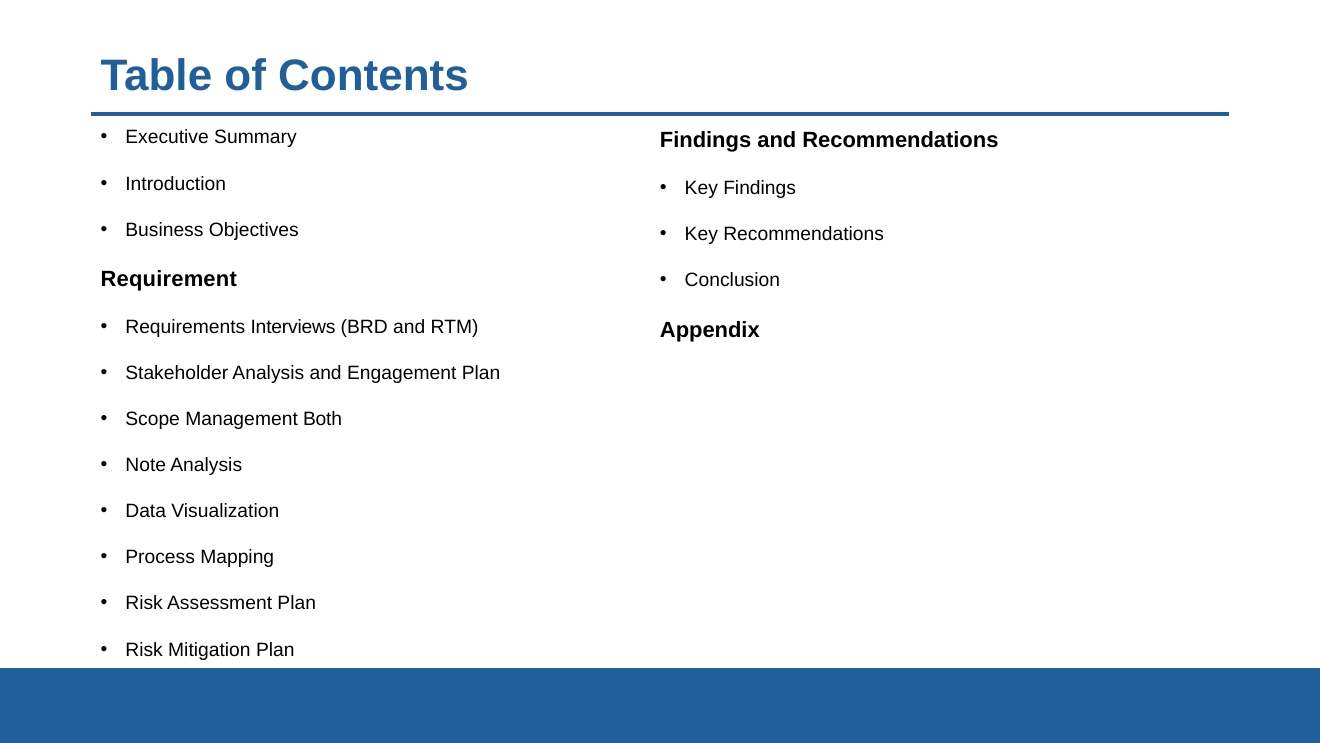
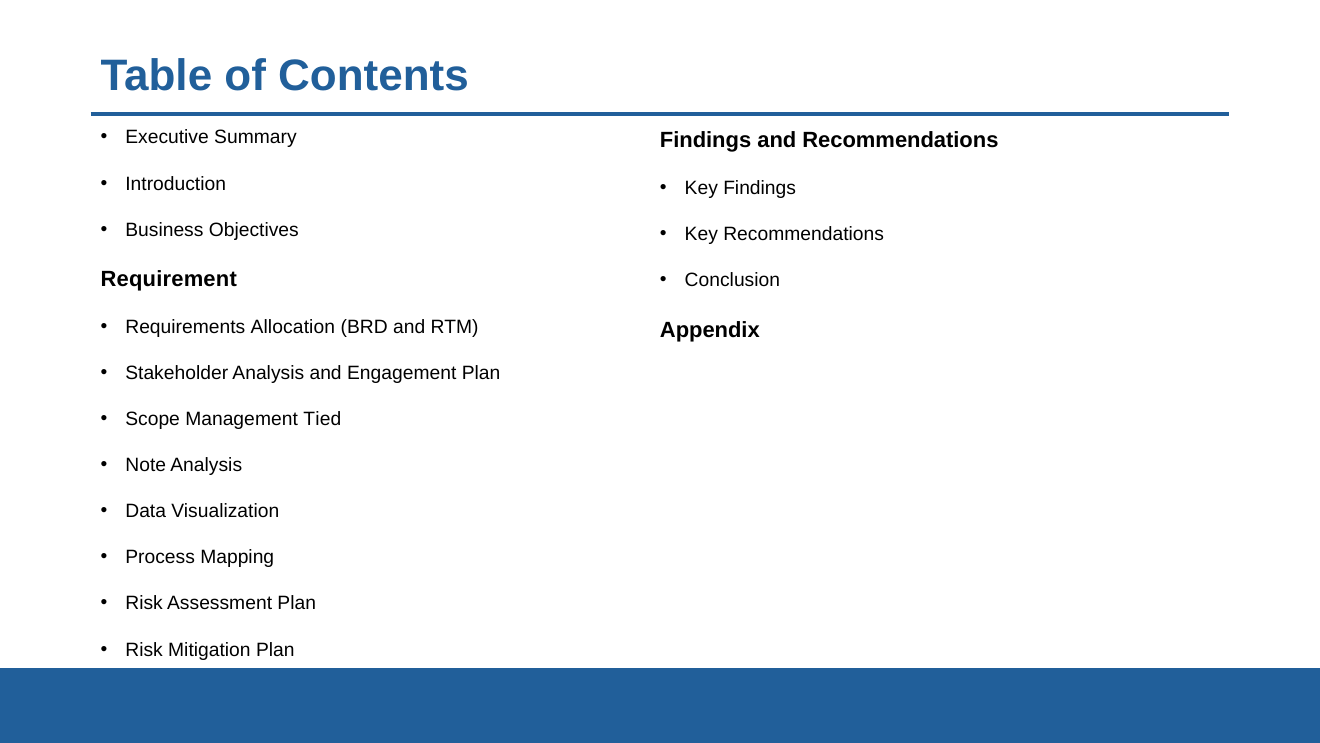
Interviews: Interviews -> Allocation
Both: Both -> Tied
